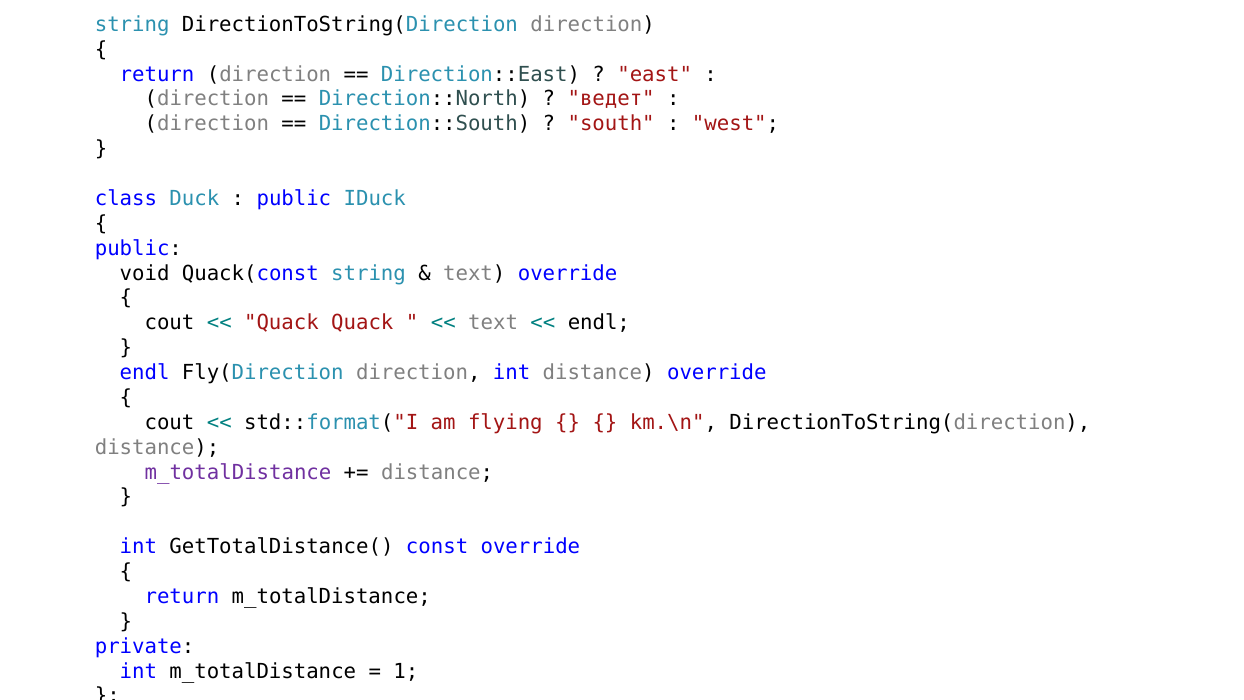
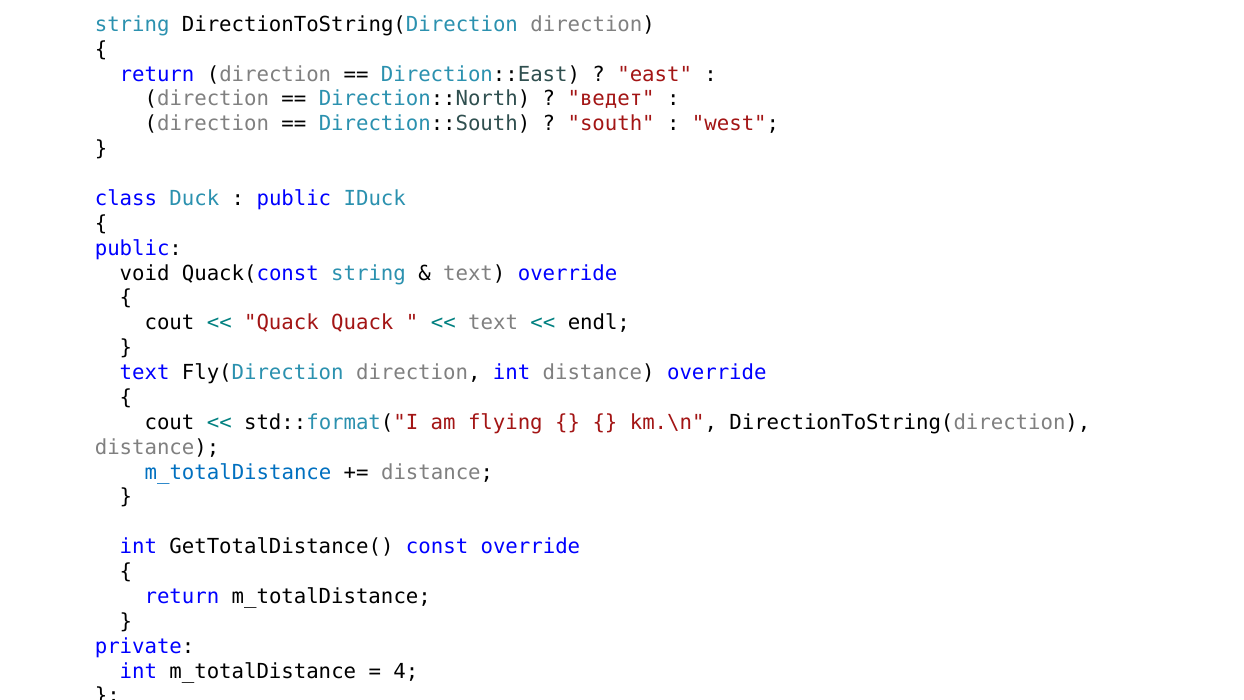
endl at (145, 373): endl -> text
m_totalDistance at (238, 472) colour: purple -> blue
1: 1 -> 4
